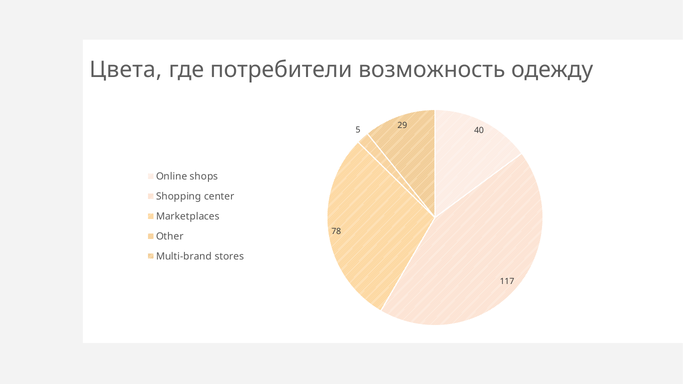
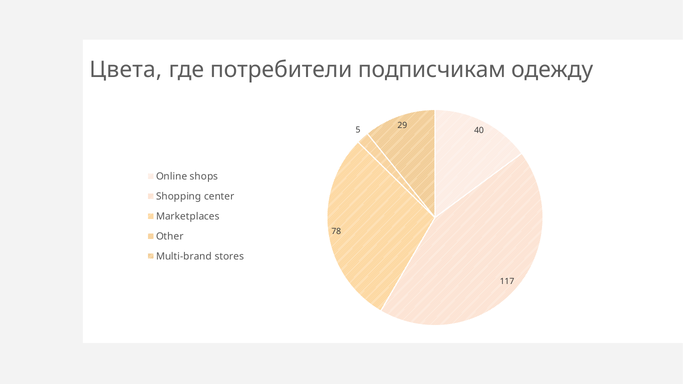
возможность: возможность -> подписчикам
